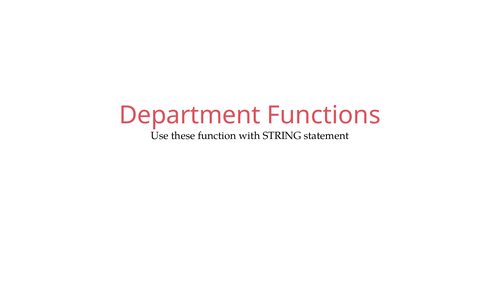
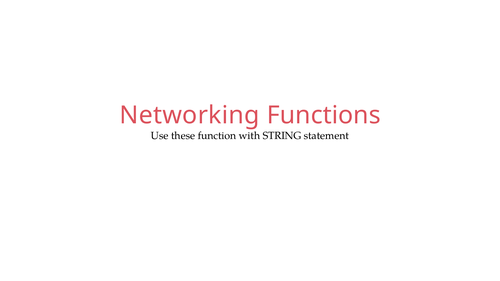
Department: Department -> Networking
